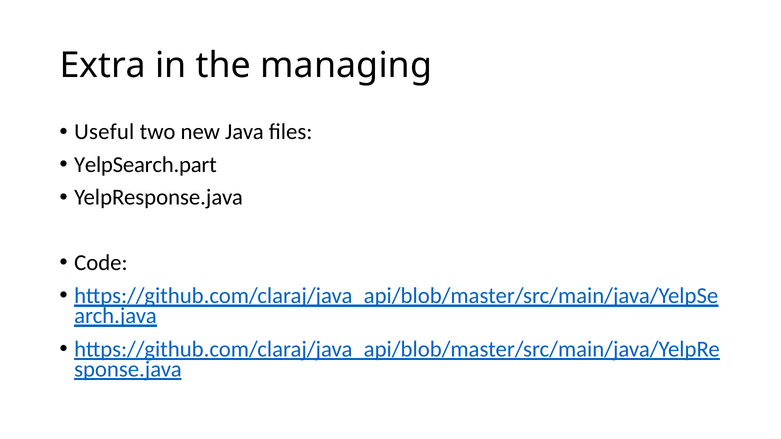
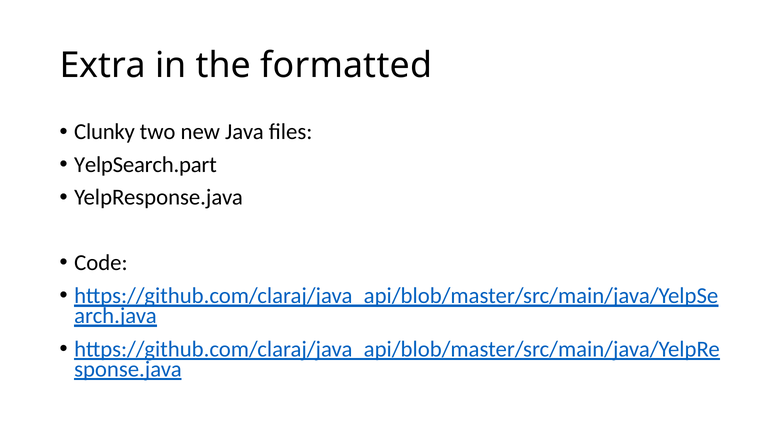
managing: managing -> formatted
Useful: Useful -> Clunky
